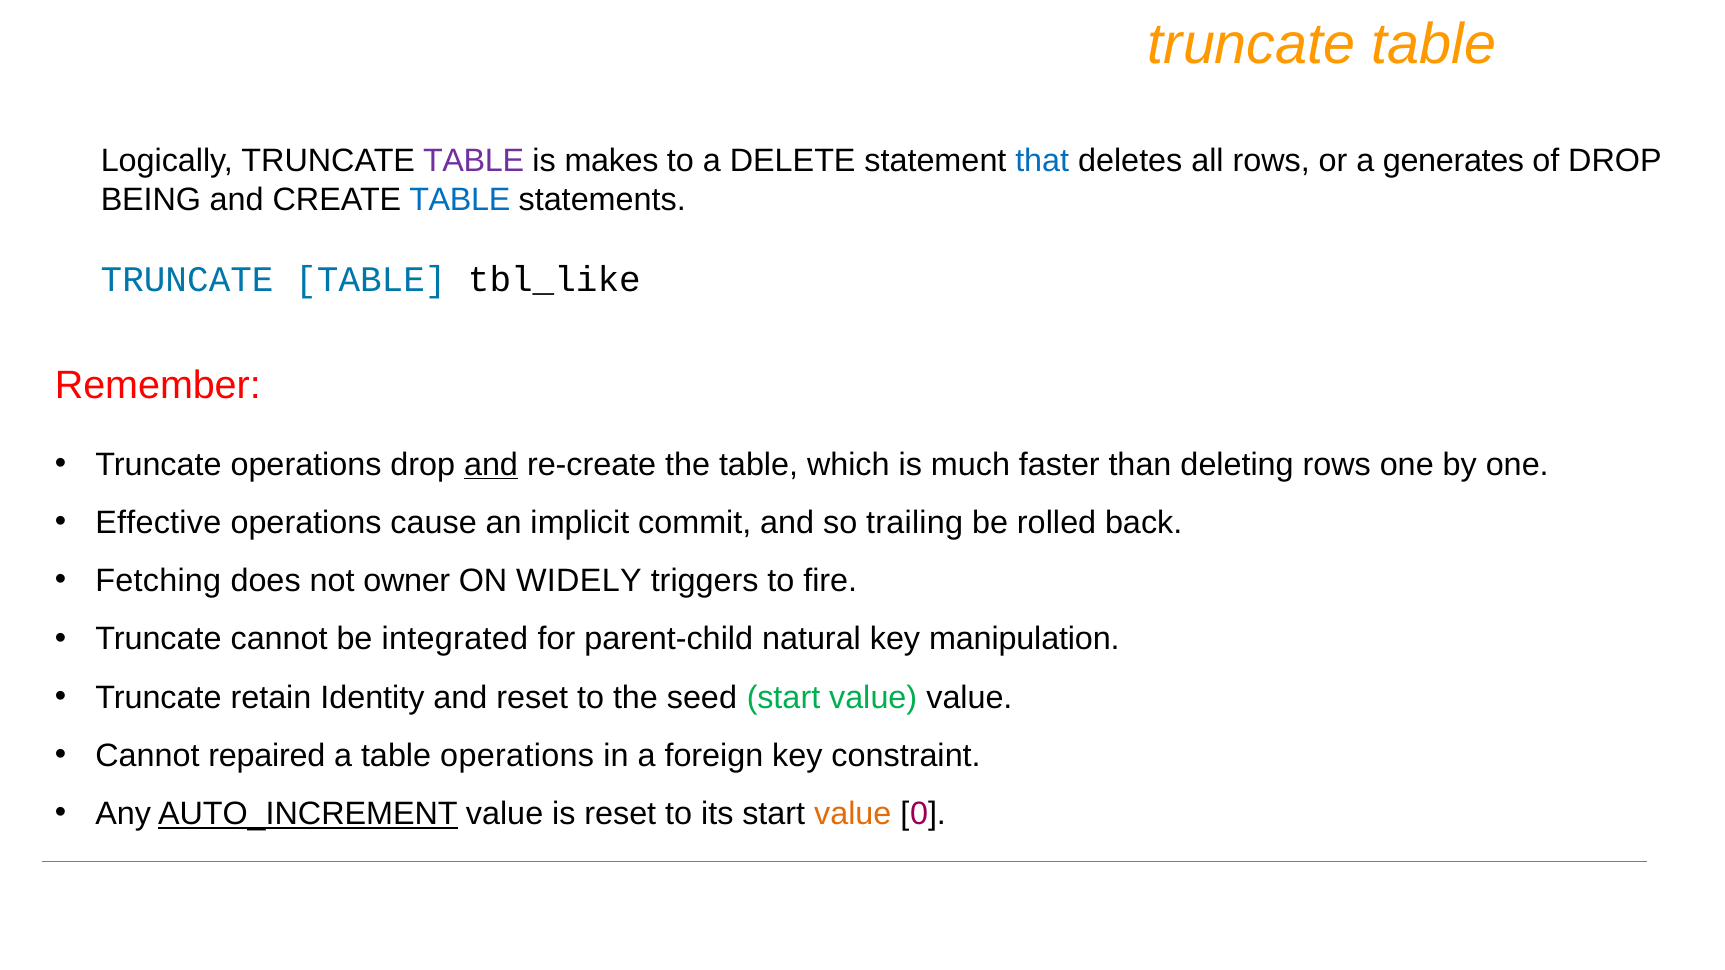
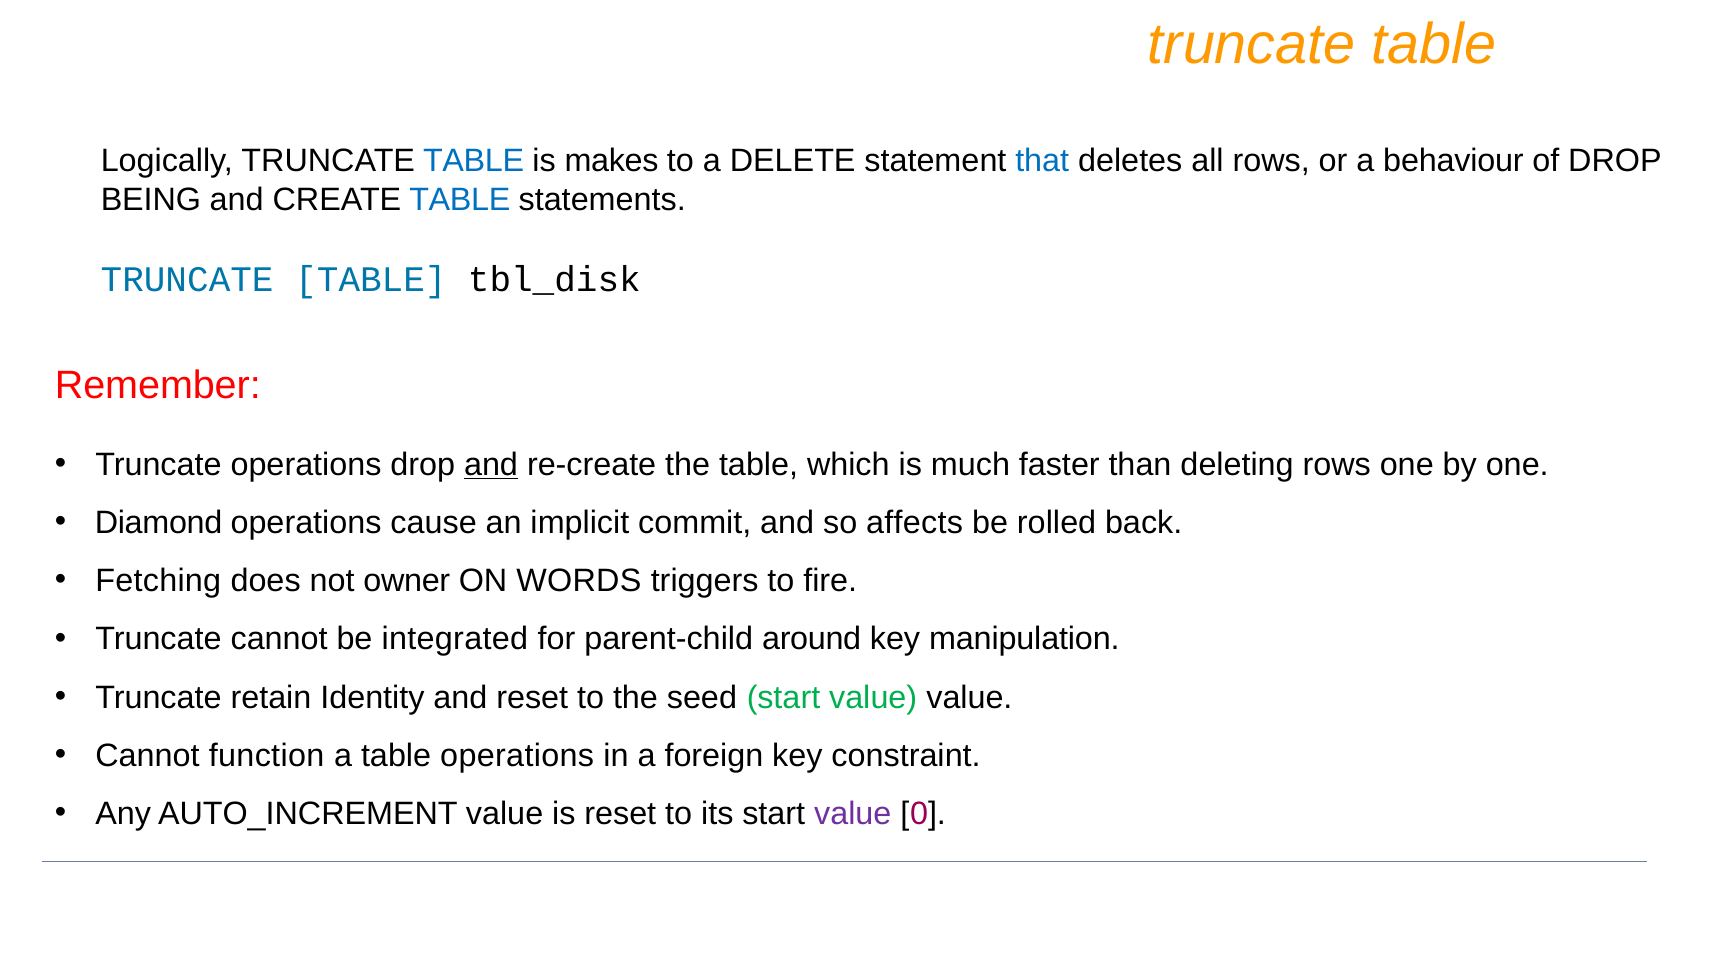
TABLE at (474, 161) colour: purple -> blue
generates: generates -> behaviour
tbl_like: tbl_like -> tbl_disk
Effective: Effective -> Diamond
trailing: trailing -> affects
WIDELY: WIDELY -> WORDS
natural: natural -> around
repaired: repaired -> function
AUTO_INCREMENT underline: present -> none
value at (853, 814) colour: orange -> purple
